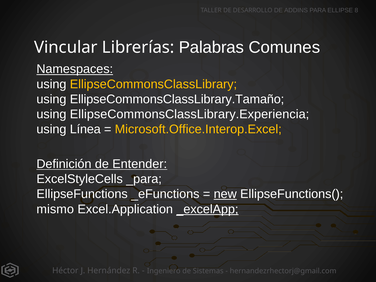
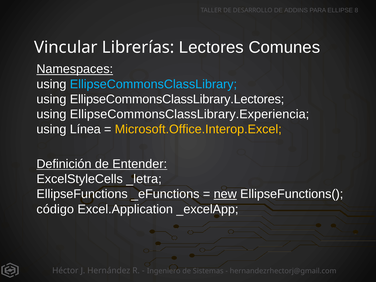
Palabras: Palabras -> Lectores
EllipseCommonsClassLibrary colour: yellow -> light blue
EllipseCommonsClassLibrary.Tamaño: EllipseCommonsClassLibrary.Tamaño -> EllipseCommonsClassLibrary.Lectores
_para: _para -> _letra
mismo: mismo -> código
_excelApp underline: present -> none
